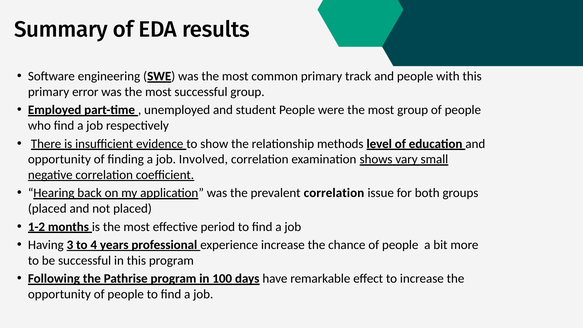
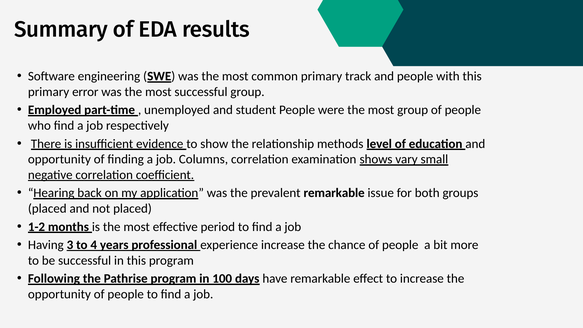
Involved: Involved -> Columns
prevalent correlation: correlation -> remarkable
